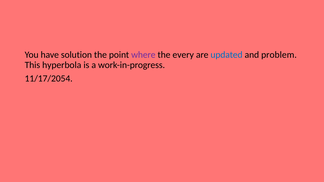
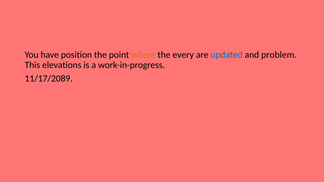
solution: solution -> position
where colour: purple -> orange
hyperbola: hyperbola -> elevations
11/17/2054: 11/17/2054 -> 11/17/2089
